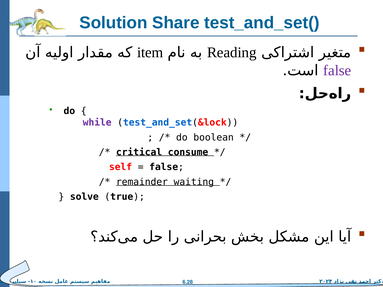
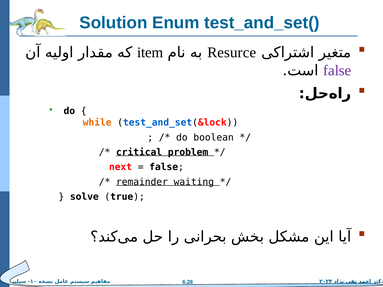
Share: Share -> Enum
Reading: Reading -> Resurce
while colour: purple -> orange
consume: consume -> problem
self: self -> next
